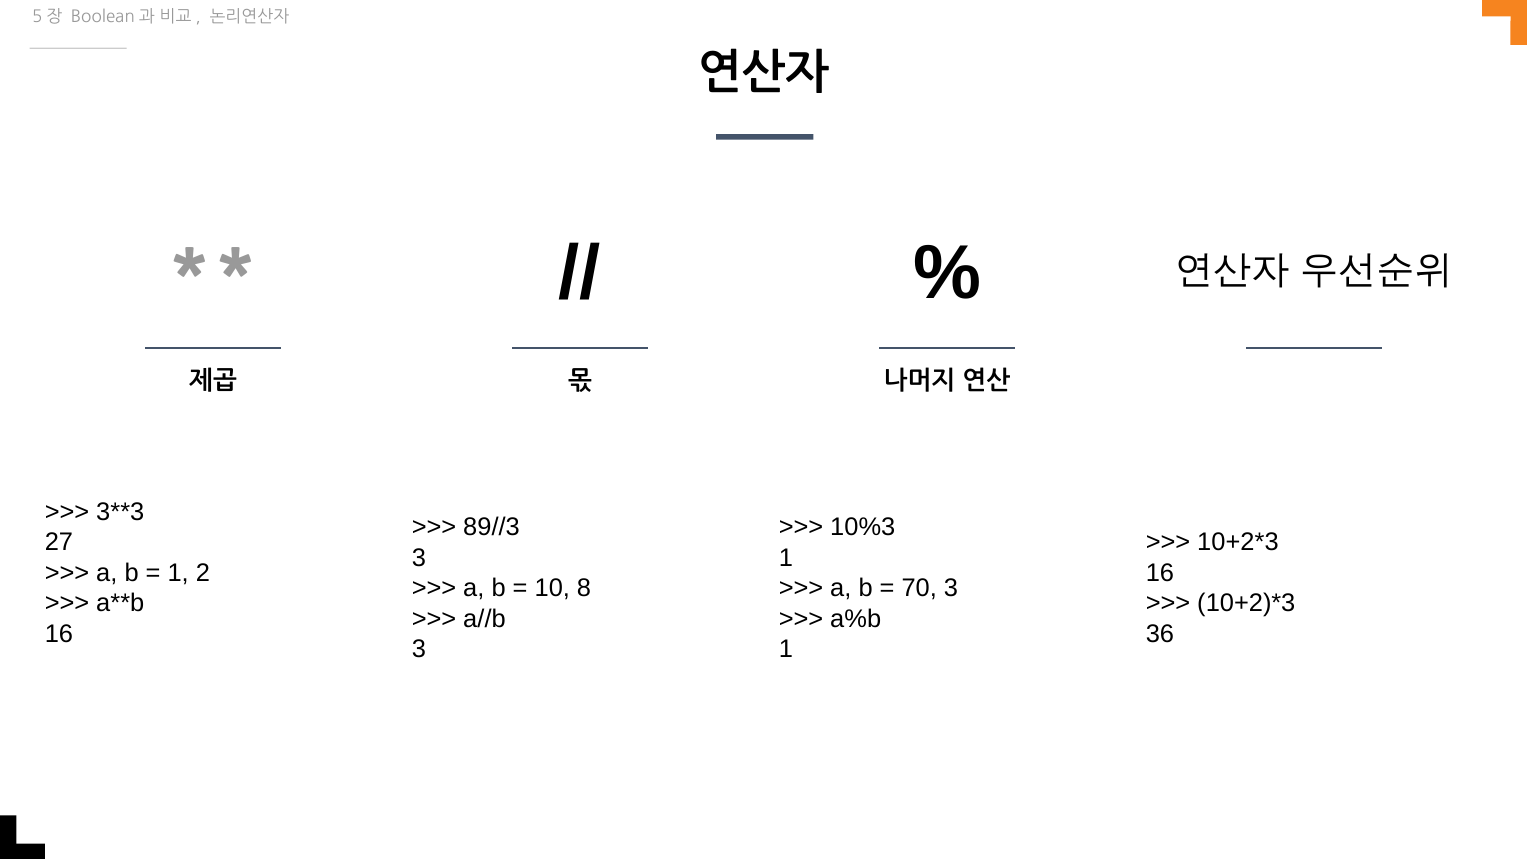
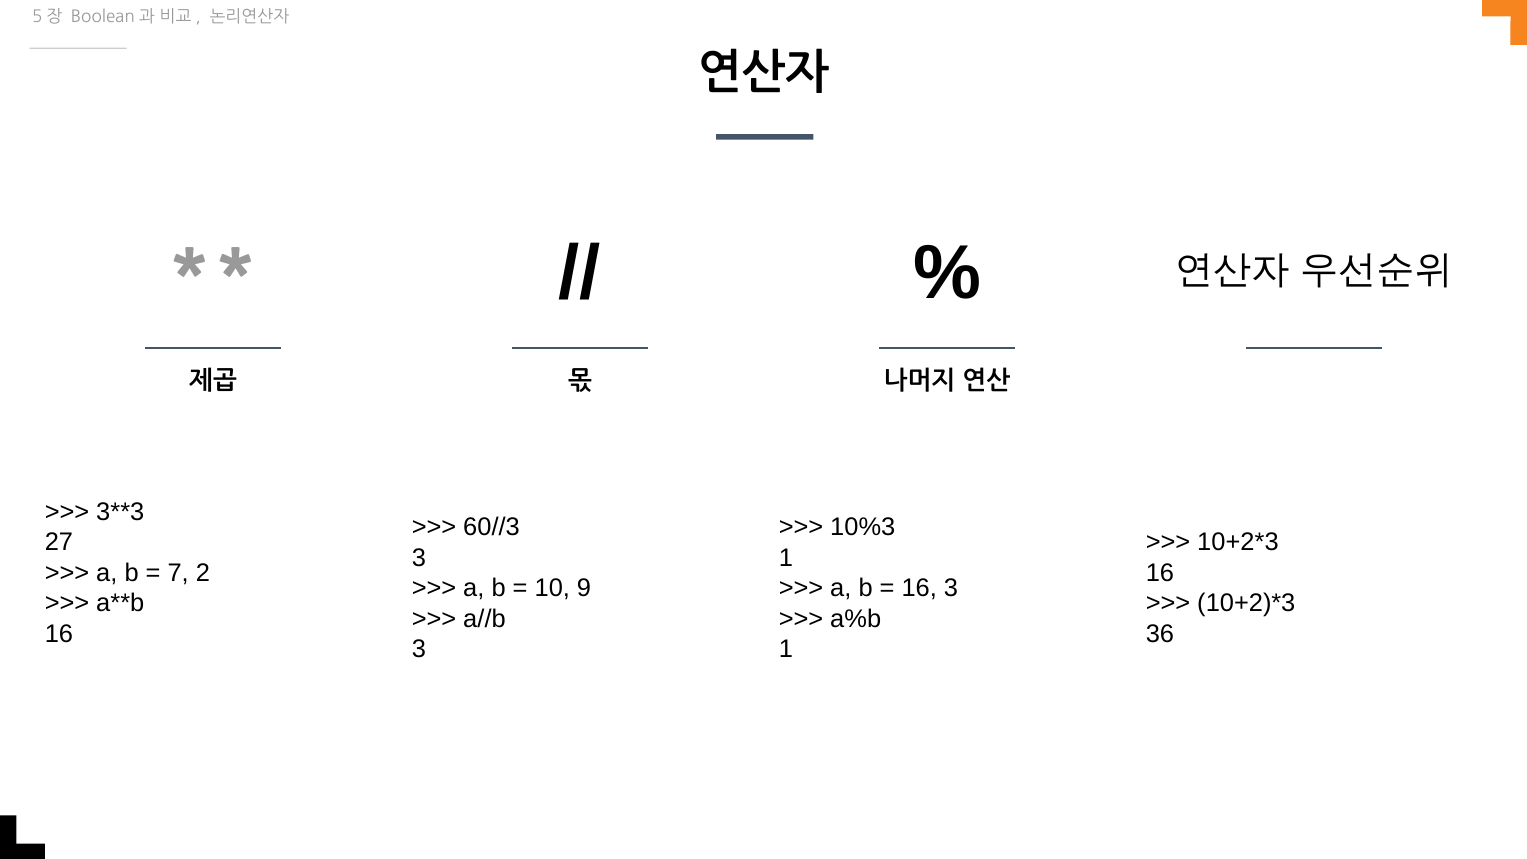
89//3: 89//3 -> 60//3
1 at (178, 573): 1 -> 7
8: 8 -> 9
70 at (919, 588): 70 -> 16
